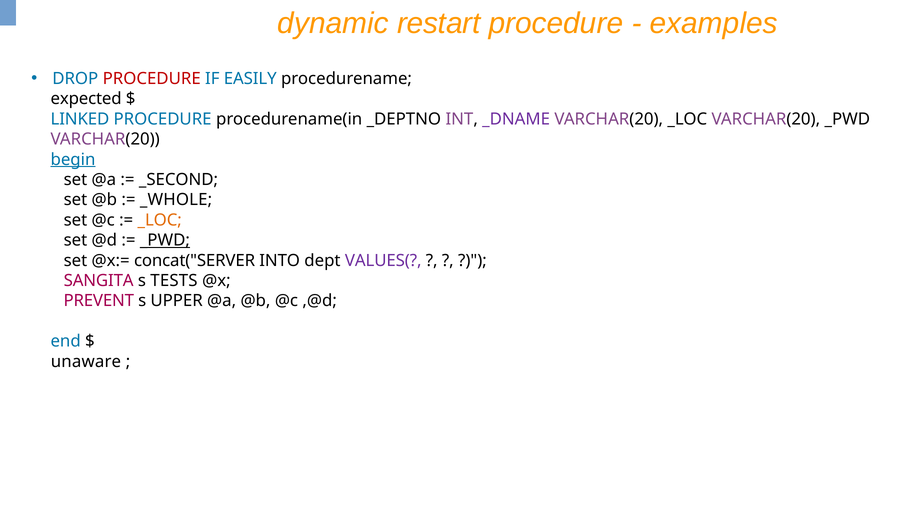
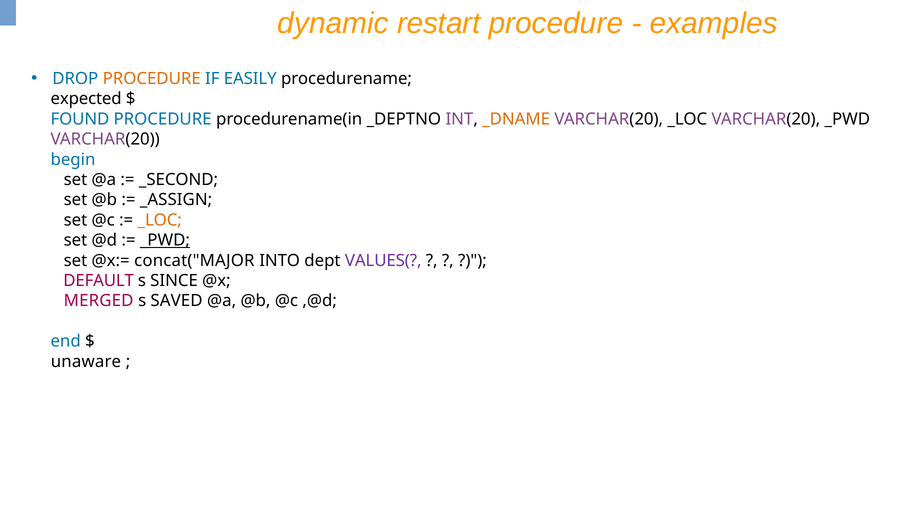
PROCEDURE at (152, 79) colour: red -> orange
LINKED: LINKED -> FOUND
_DNAME colour: purple -> orange
begin underline: present -> none
_WHOLE: _WHOLE -> _ASSIGN
concat("SERVER: concat("SERVER -> concat("MAJOR
SANGITA: SANGITA -> DEFAULT
TESTS: TESTS -> SINCE
PREVENT: PREVENT -> MERGED
UPPER: UPPER -> SAVED
